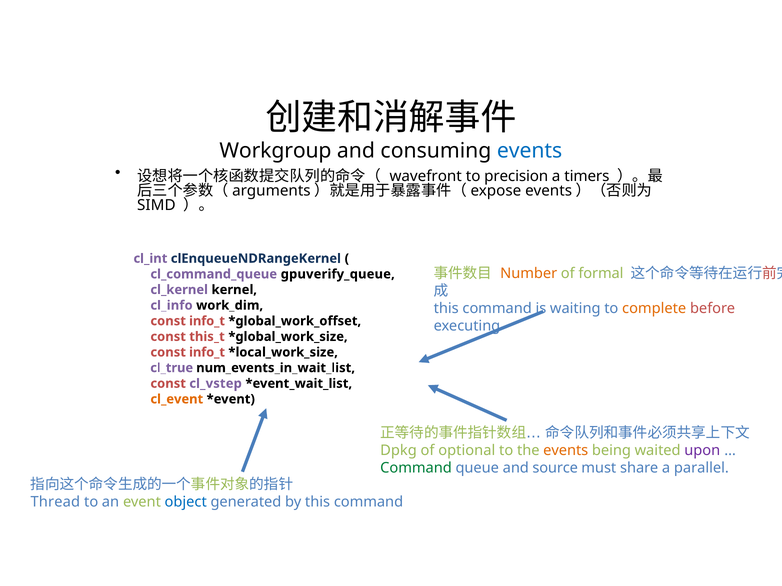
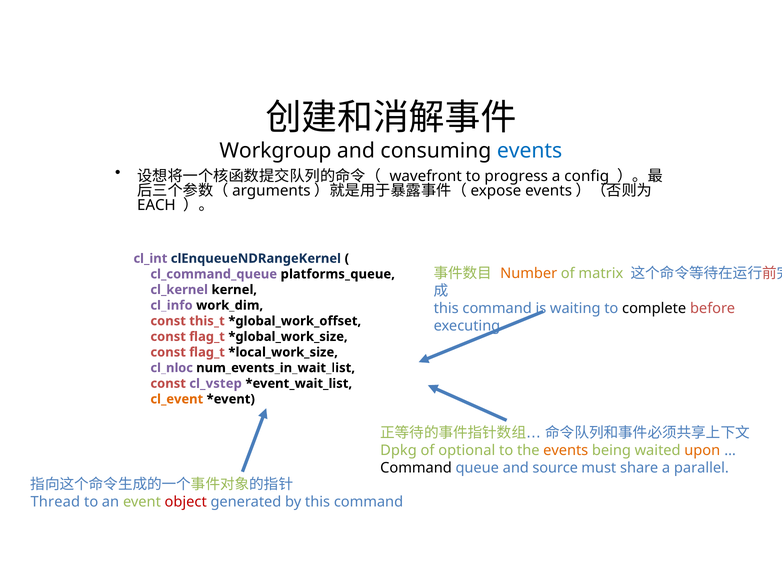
precision: precision -> progress
timers: timers -> config
SIMD: SIMD -> EACH
formal: formal -> matrix
gpuverify_queue: gpuverify_queue -> platforms_queue
complete colour: orange -> black
info_t at (207, 321): info_t -> this_t
this_t at (207, 337): this_t -> flag_t
info_t at (207, 353): info_t -> flag_t
cl_true: cl_true -> cl_nloc
upon colour: purple -> orange
Command at (416, 469) colour: green -> black
object colour: blue -> red
